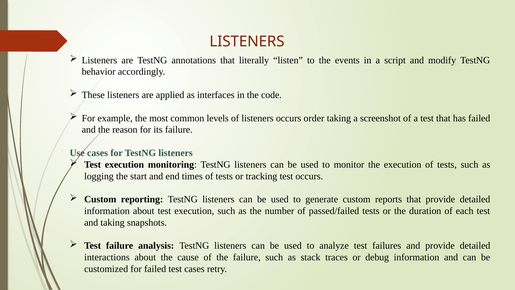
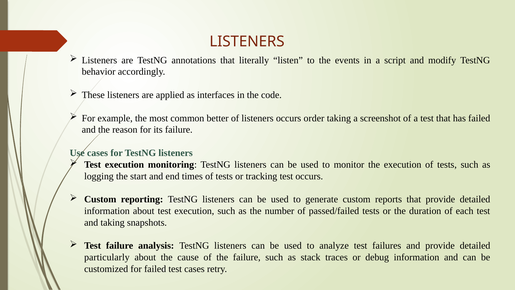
levels: levels -> better
interactions: interactions -> particularly
